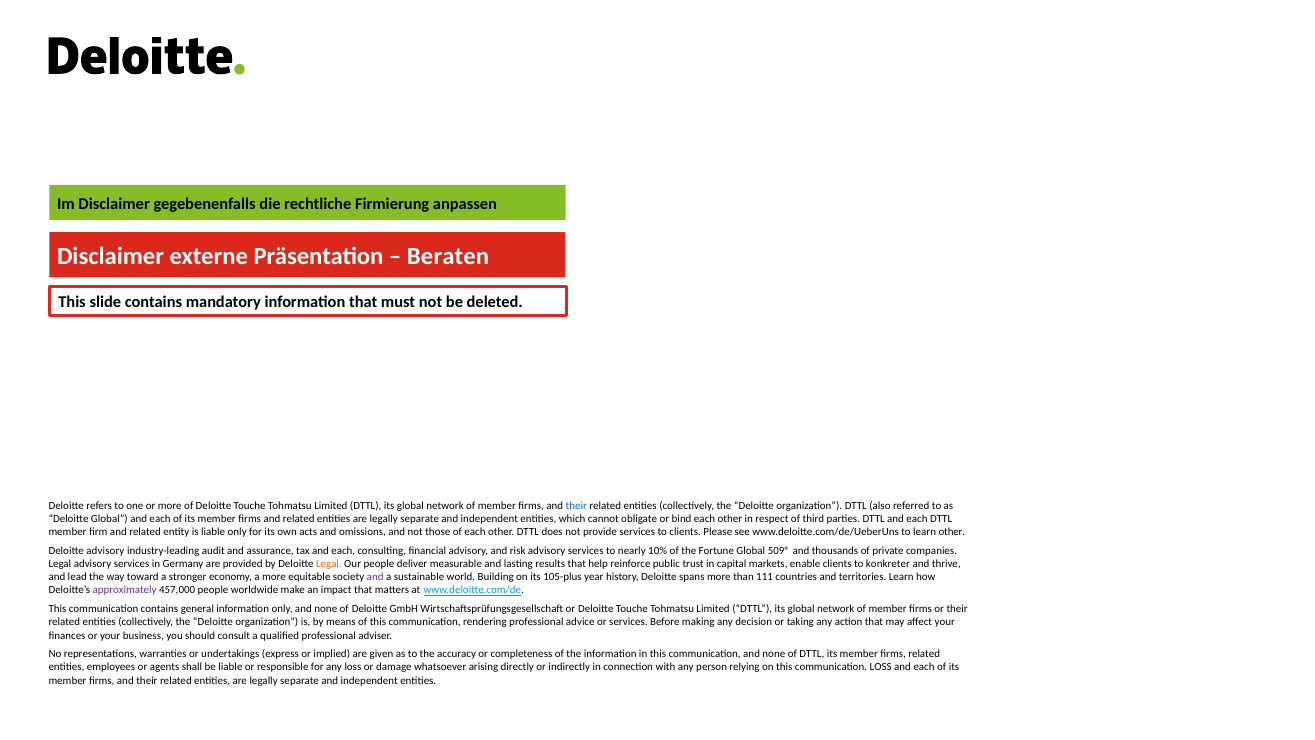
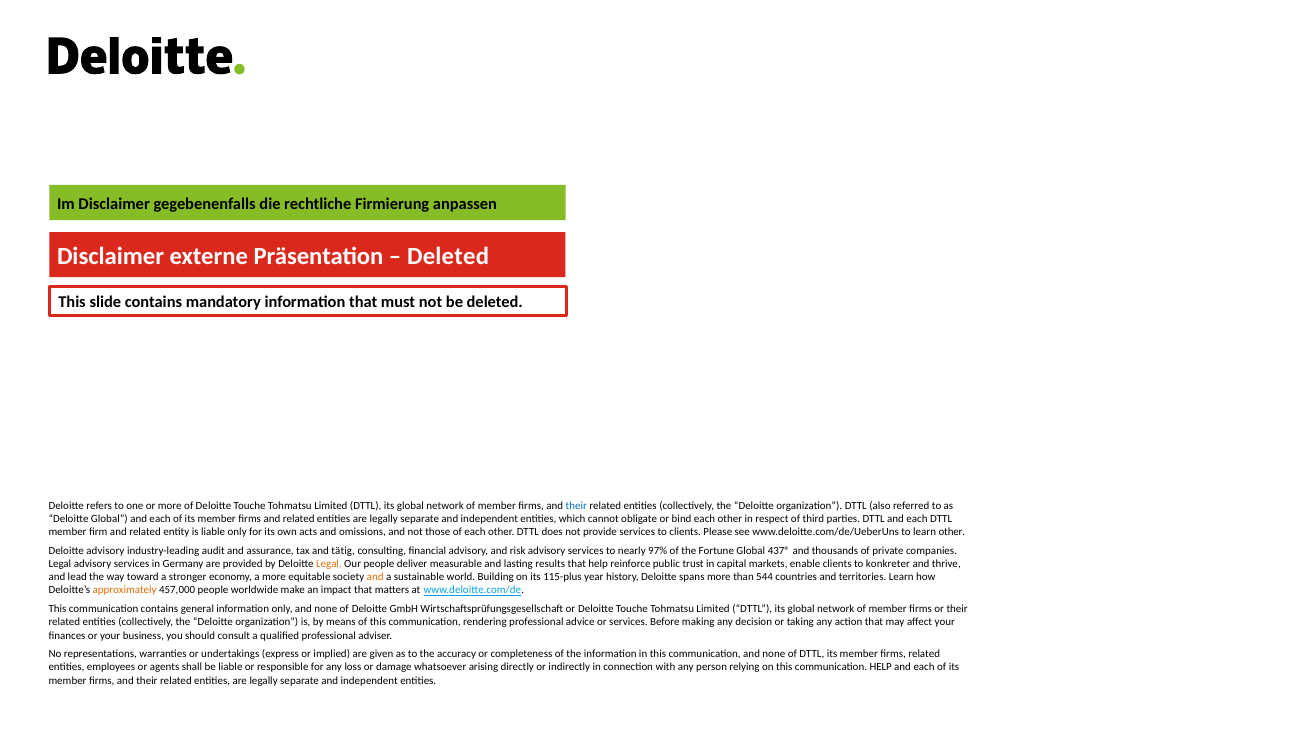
Beraten at (448, 256): Beraten -> Deleted
tax and each: each -> tätig
10%: 10% -> 97%
509®: 509® -> 437®
and at (375, 577) colour: purple -> orange
105-plus: 105-plus -> 115-plus
111: 111 -> 544
approximately colour: purple -> orange
communication LOSS: LOSS -> HELP
